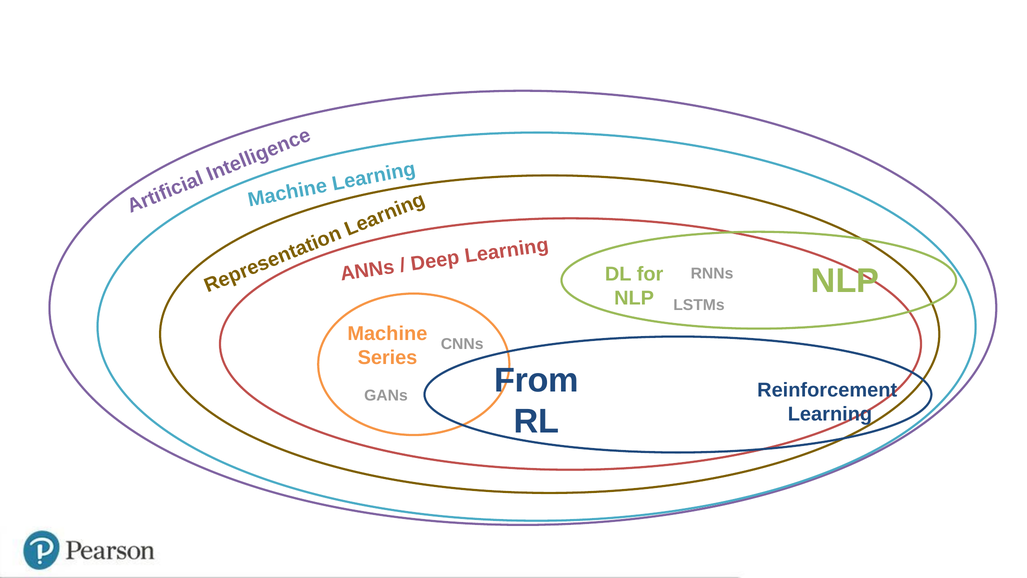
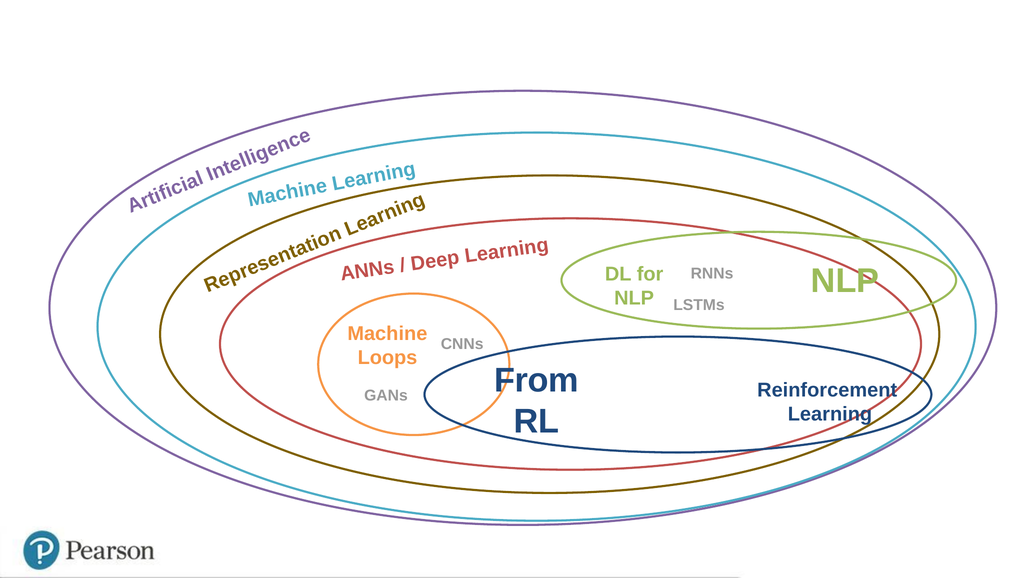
Series: Series -> Loops
